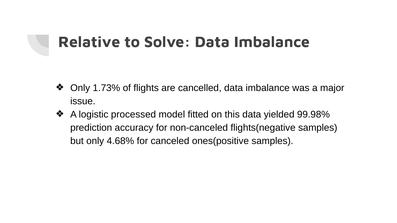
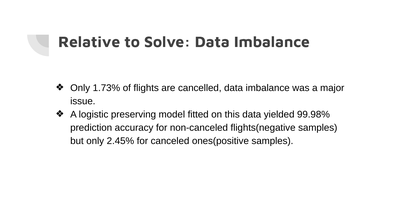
processed: processed -> preserving
4.68%: 4.68% -> 2.45%
